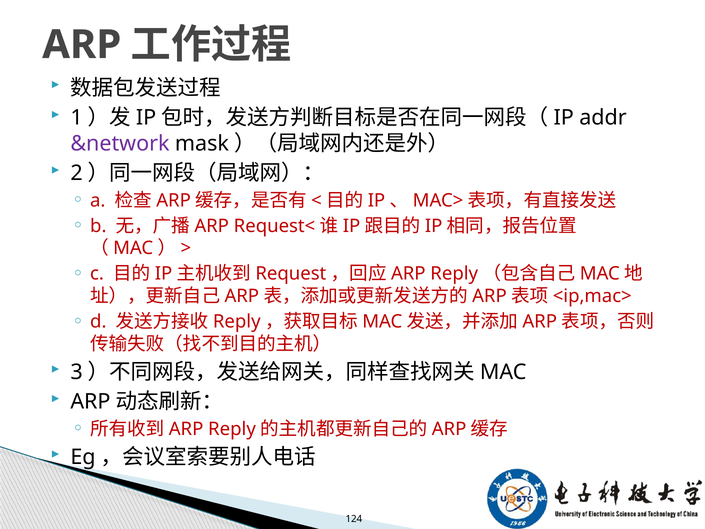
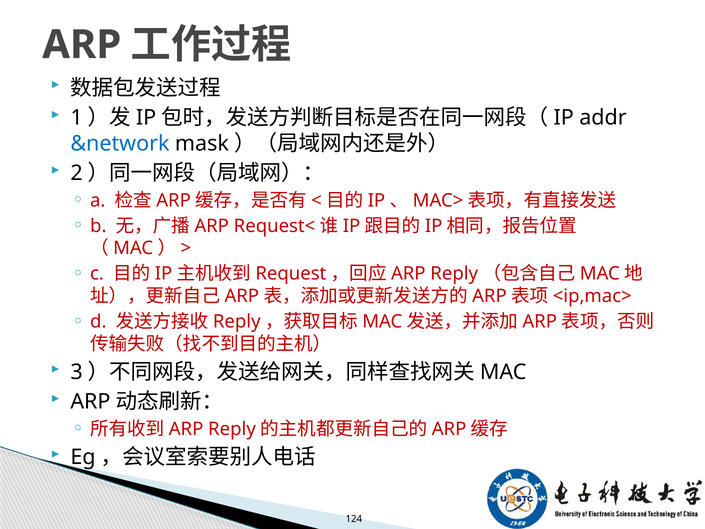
&network colour: purple -> blue
